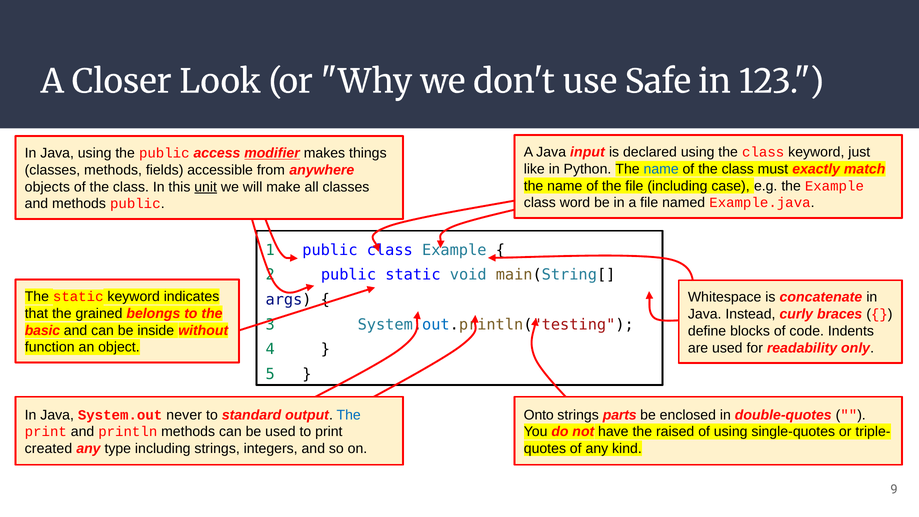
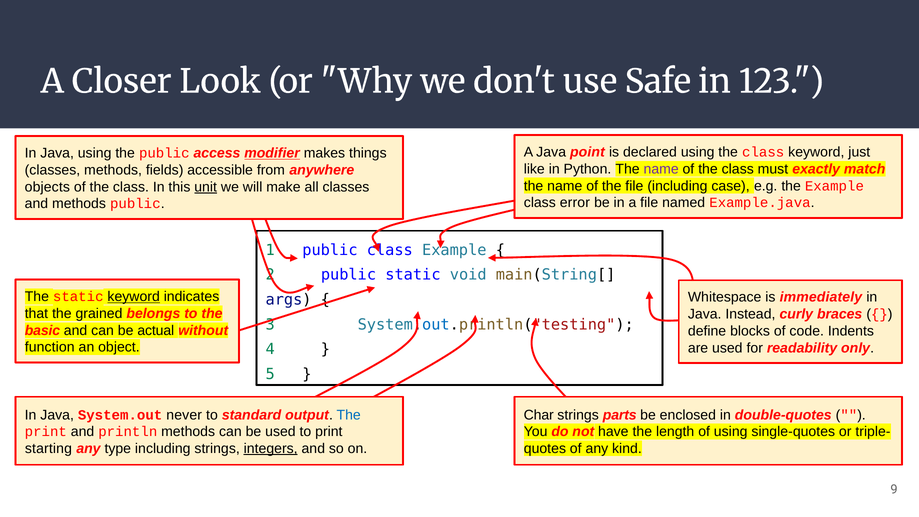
input: input -> point
name at (661, 169) colour: blue -> purple
word: word -> error
keyword at (134, 297) underline: none -> present
concatenate: concatenate -> immediately
inside: inside -> actual
Onto: Onto -> Char
raised: raised -> length
created: created -> starting
integers underline: none -> present
